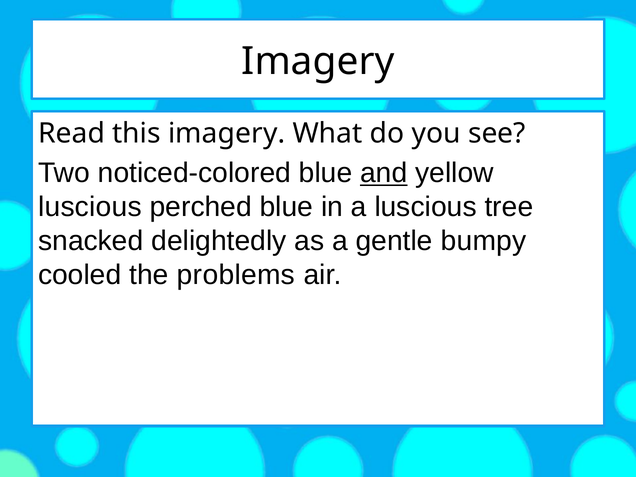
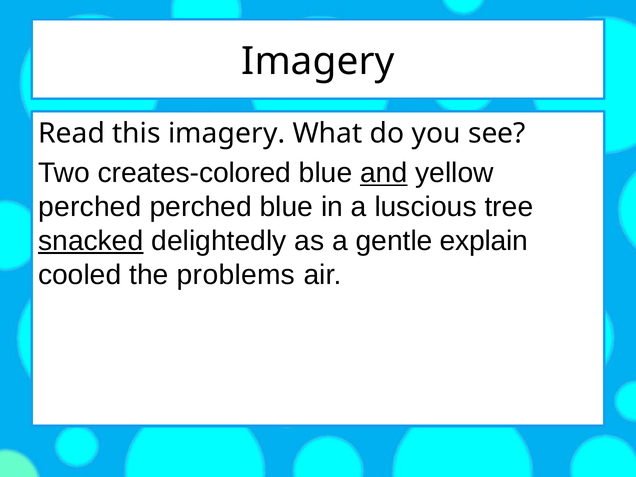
noticed-colored: noticed-colored -> creates-colored
luscious at (90, 207): luscious -> perched
snacked underline: none -> present
bumpy: bumpy -> explain
